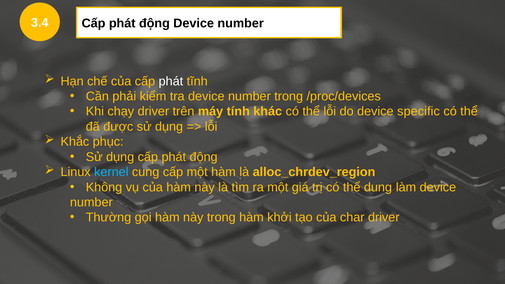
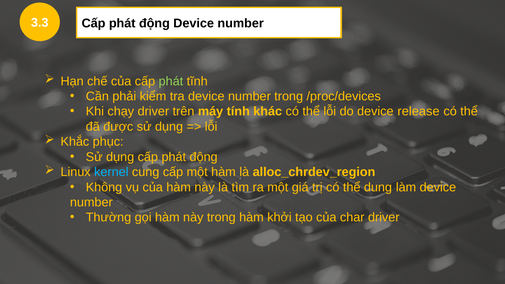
3.4: 3.4 -> 3.3
phát at (171, 81) colour: white -> light green
specific: specific -> release
